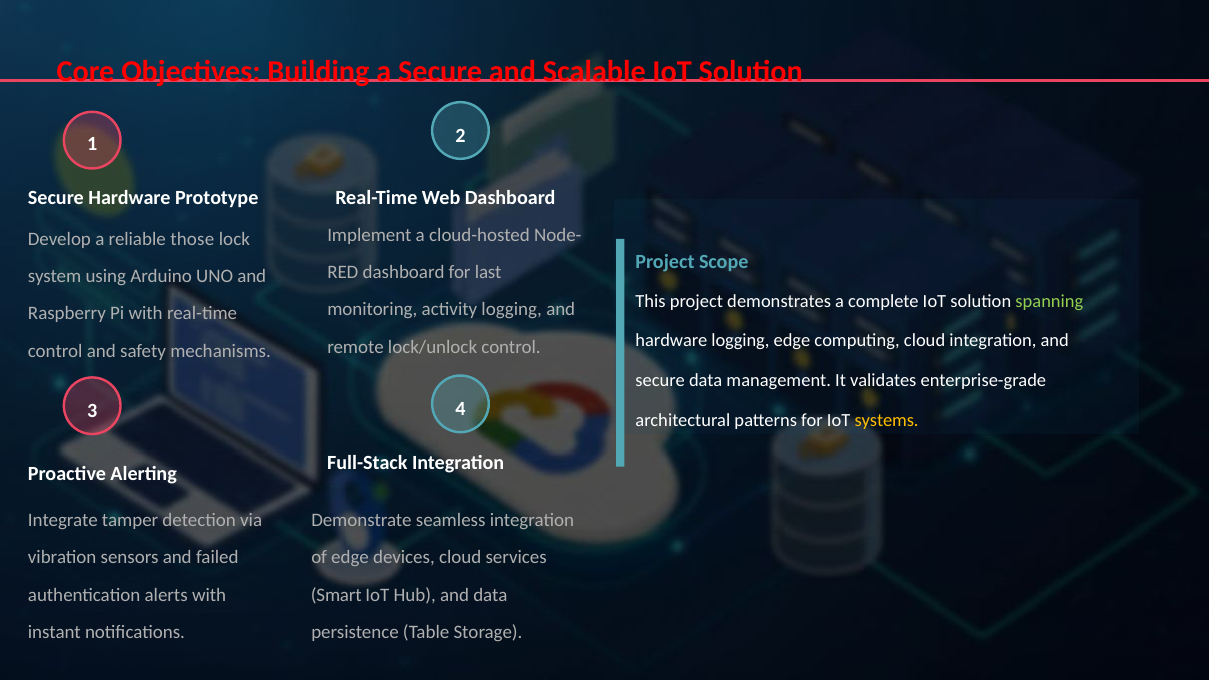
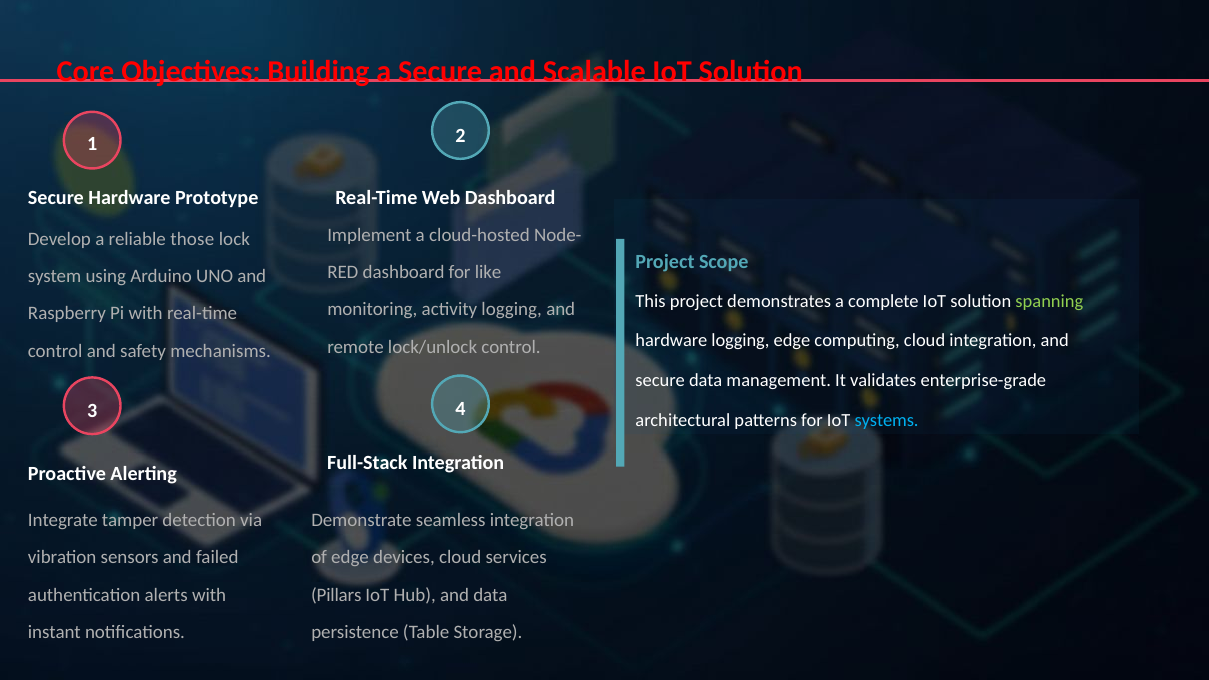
last: last -> like
systems colour: yellow -> light blue
Smart: Smart -> Pillars
